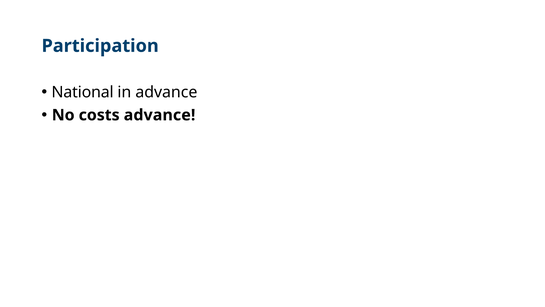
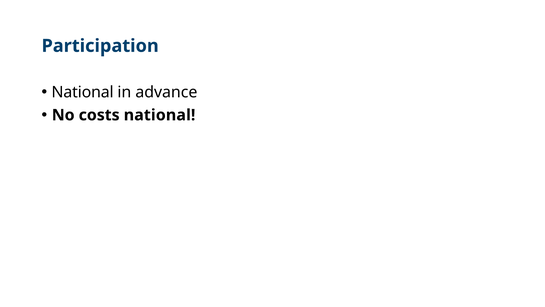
costs advance: advance -> national
